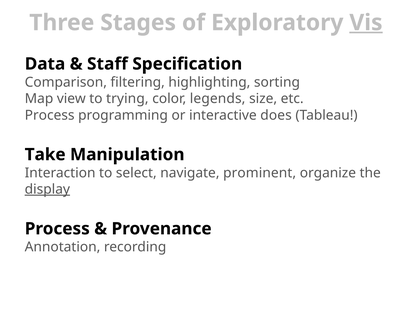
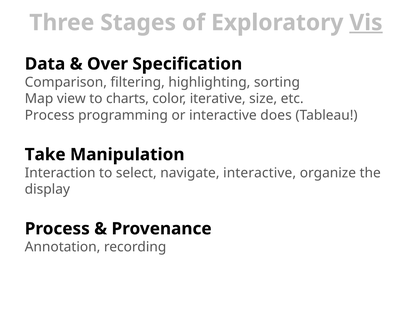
Staff: Staff -> Over
trying: trying -> charts
legends: legends -> iterative
navigate prominent: prominent -> interactive
display underline: present -> none
